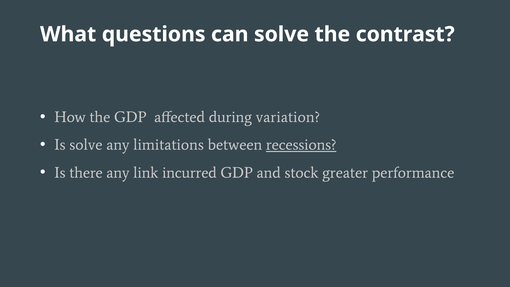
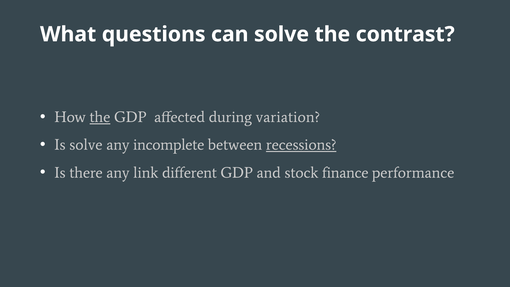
the at (100, 117) underline: none -> present
limitations: limitations -> incomplete
incurred: incurred -> different
greater: greater -> finance
